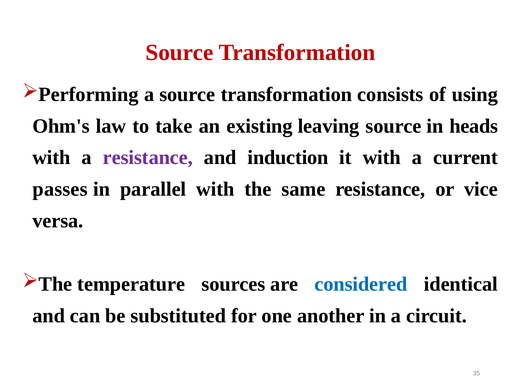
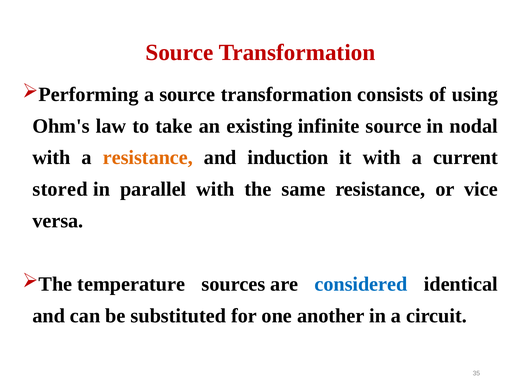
leaving: leaving -> infinite
heads: heads -> nodal
resistance at (148, 158) colour: purple -> orange
passes: passes -> stored
